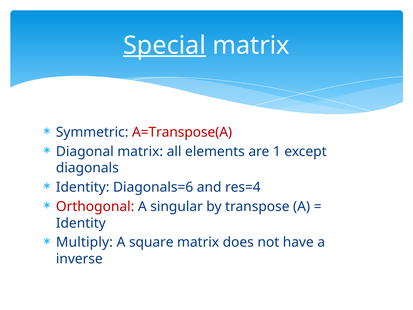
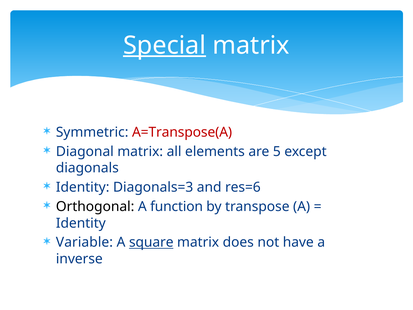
1: 1 -> 5
Diagonals=6: Diagonals=6 -> Diagonals=3
res=4: res=4 -> res=6
Orthogonal colour: red -> black
singular: singular -> function
Multiply: Multiply -> Variable
square underline: none -> present
